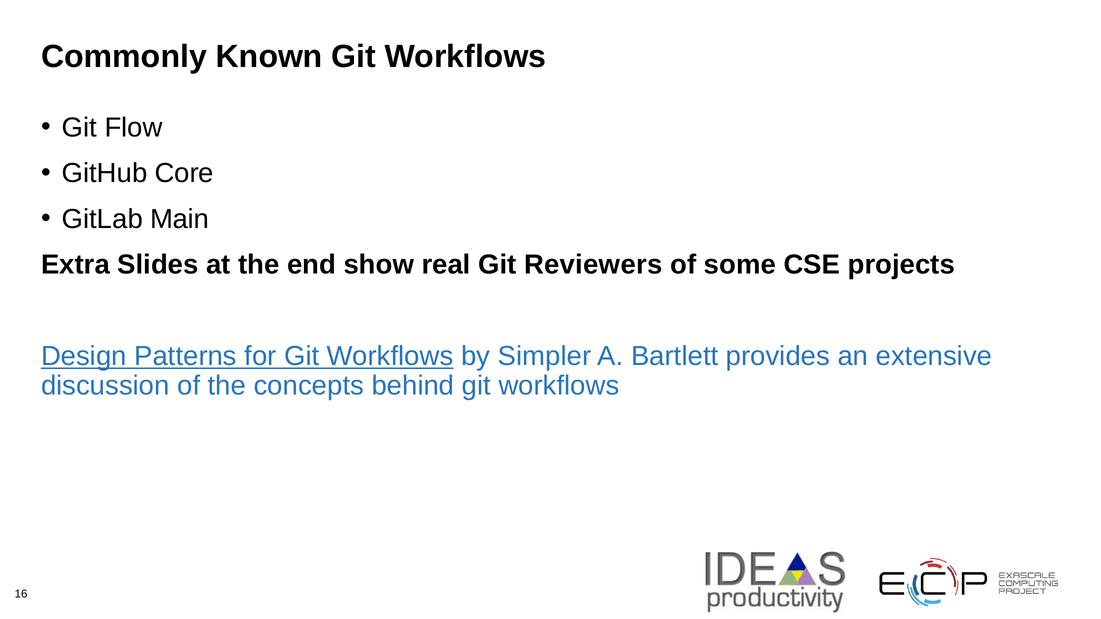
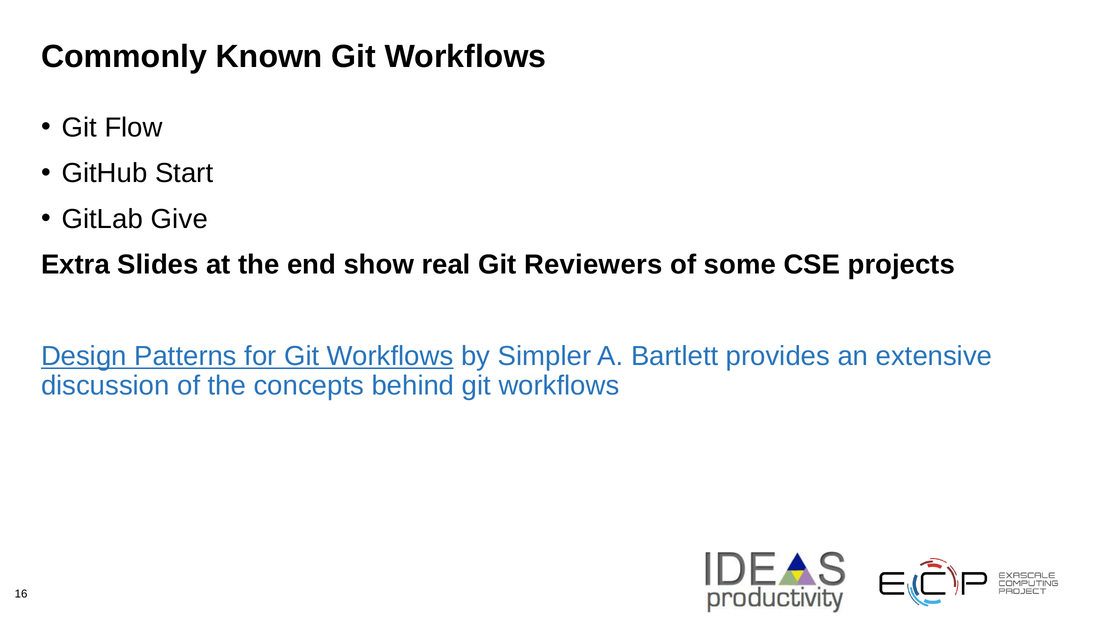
Core: Core -> Start
Main: Main -> Give
